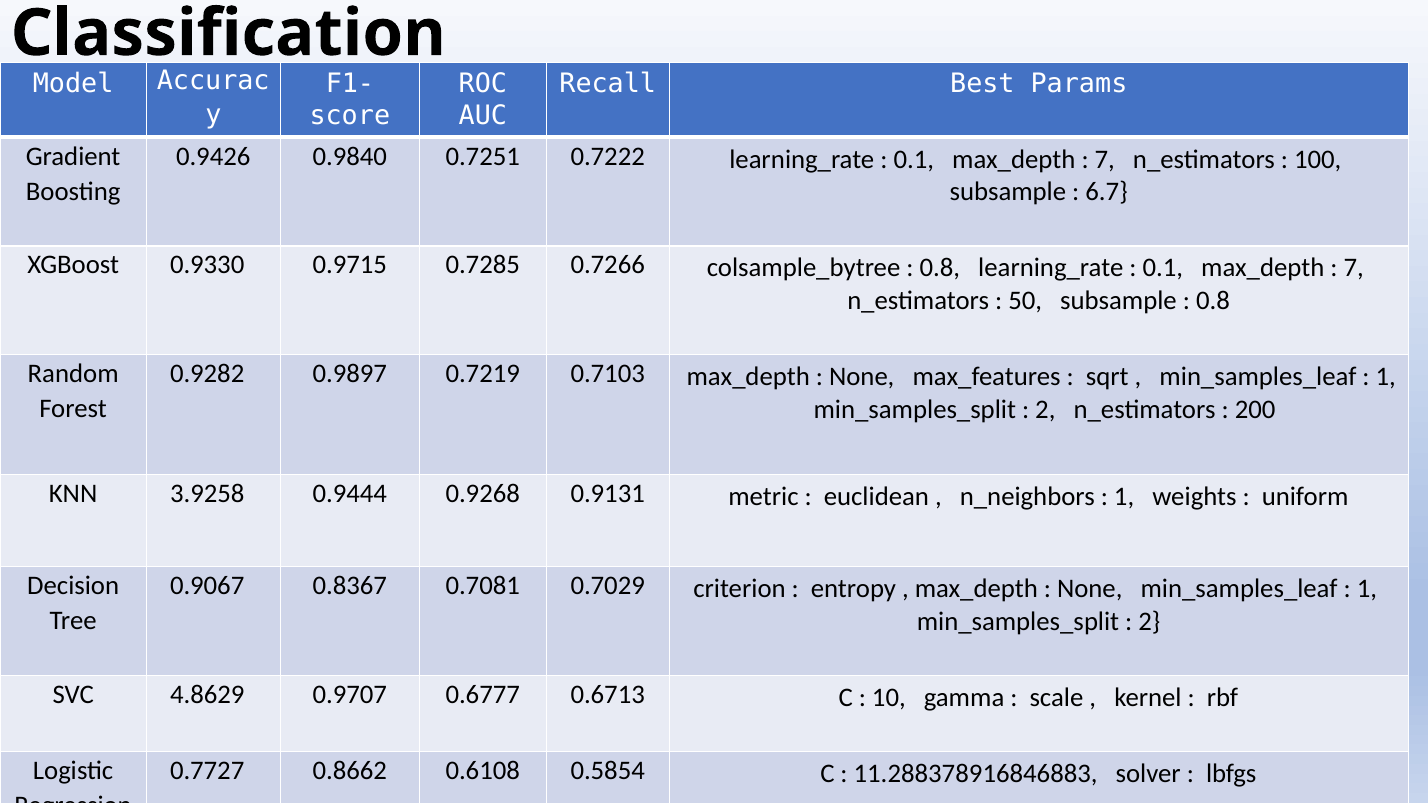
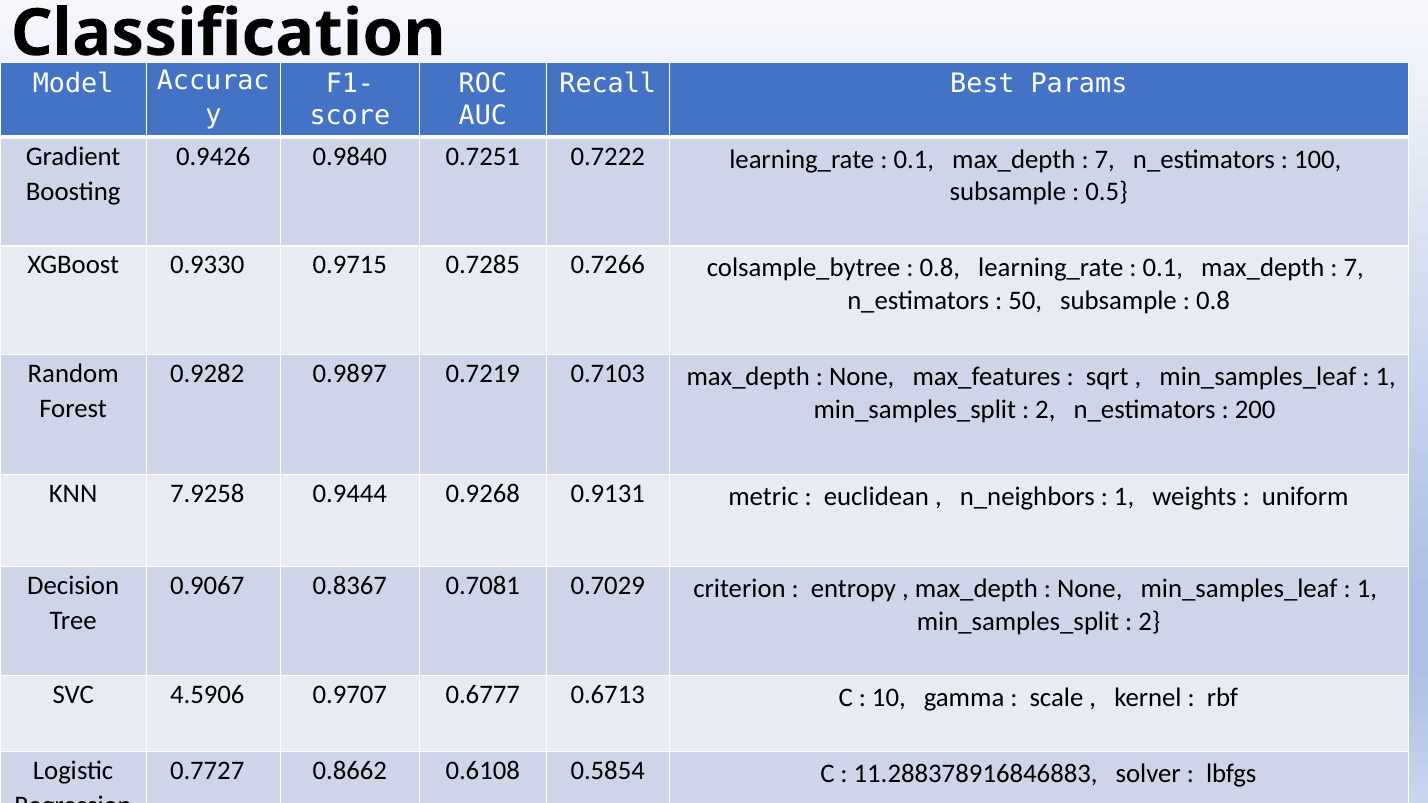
6.7: 6.7 -> 0.5
3.9258: 3.9258 -> 7.9258
4.8629: 4.8629 -> 4.5906
